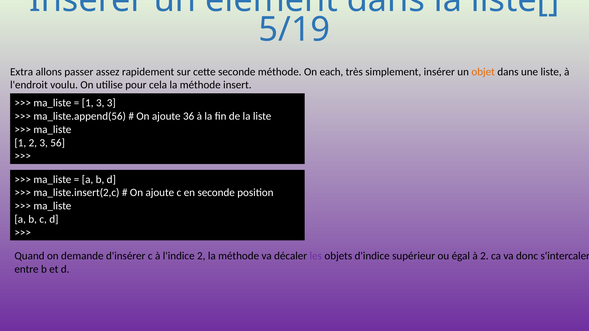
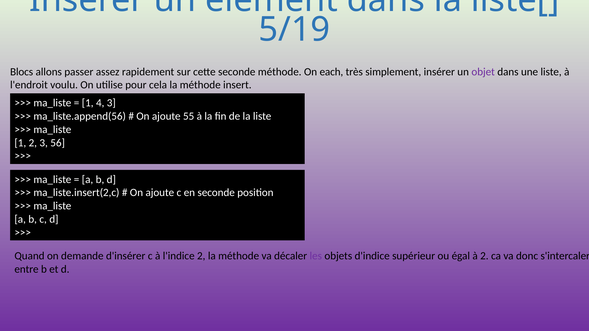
Extra: Extra -> Blocs
objet colour: orange -> purple
1 3: 3 -> 4
36: 36 -> 55
